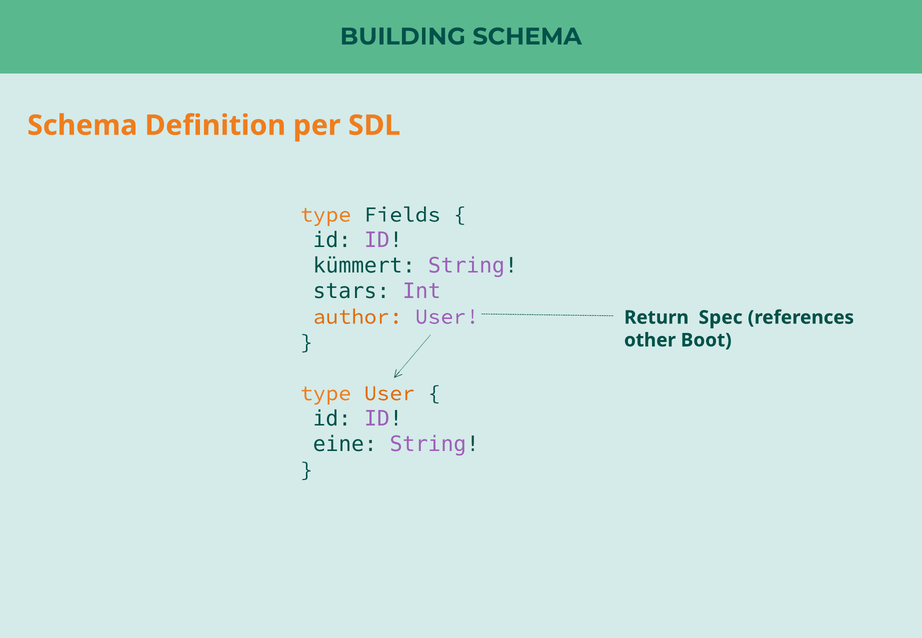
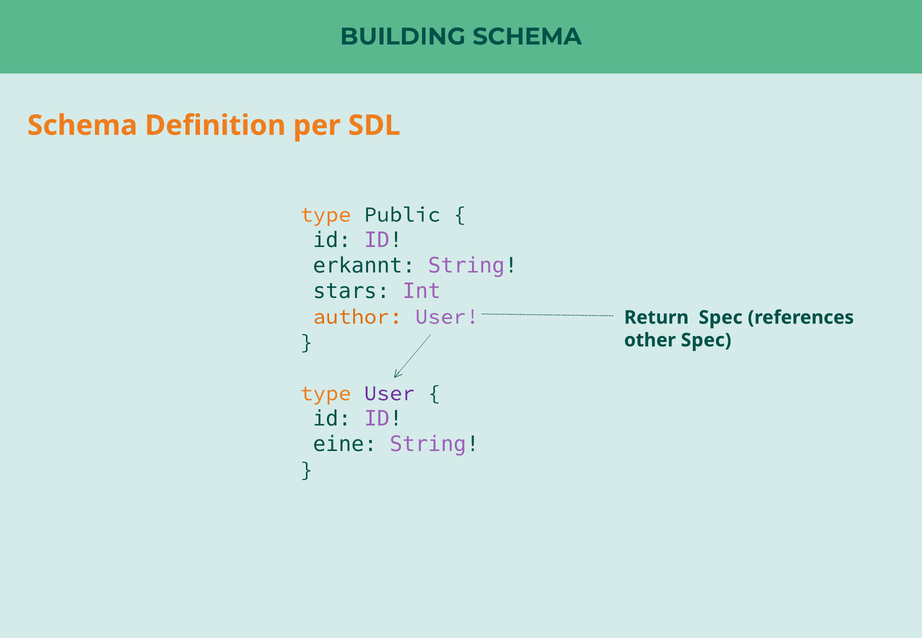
Fields: Fields -> Public
kümmert: kümmert -> erkannt
other Boot: Boot -> Spec
User at (390, 393) colour: orange -> purple
